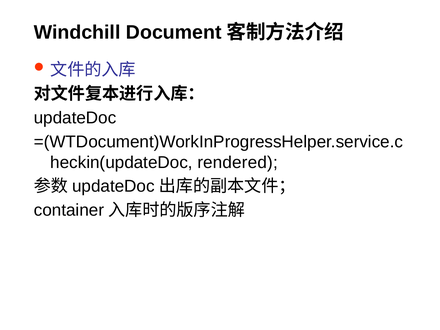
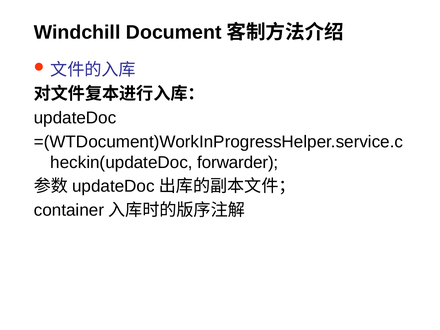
rendered: rendered -> forwarder
